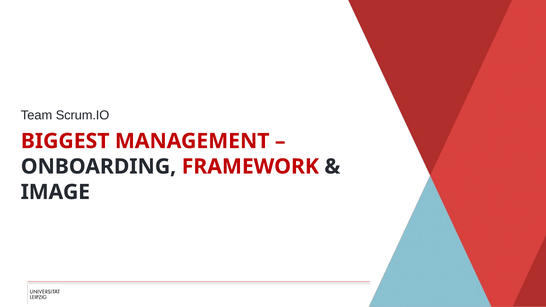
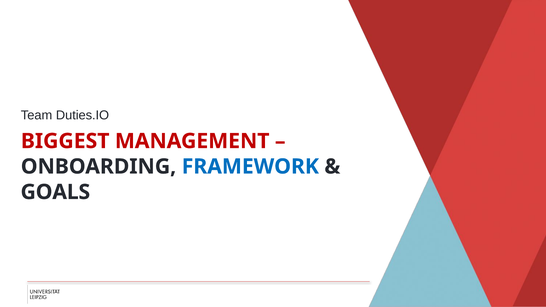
Scrum.IO: Scrum.IO -> Duties.IO
FRAMEWORK colour: red -> blue
IMAGE: IMAGE -> GOALS
